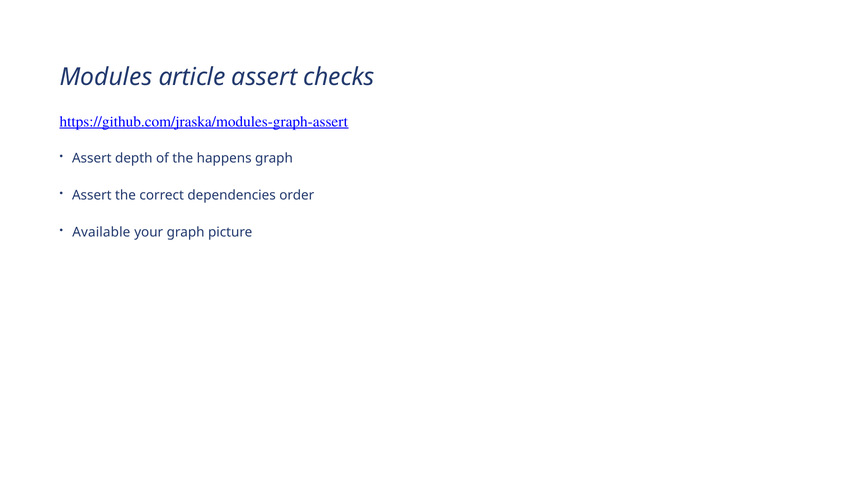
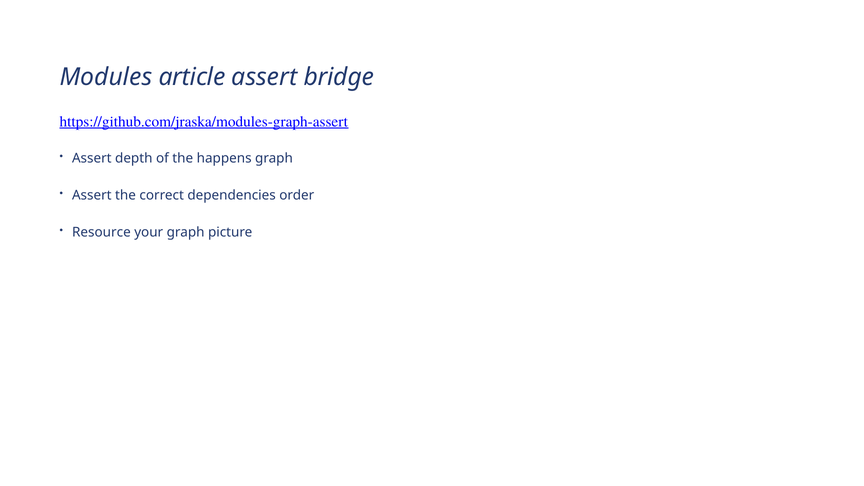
checks: checks -> bridge
Available: Available -> Resource
